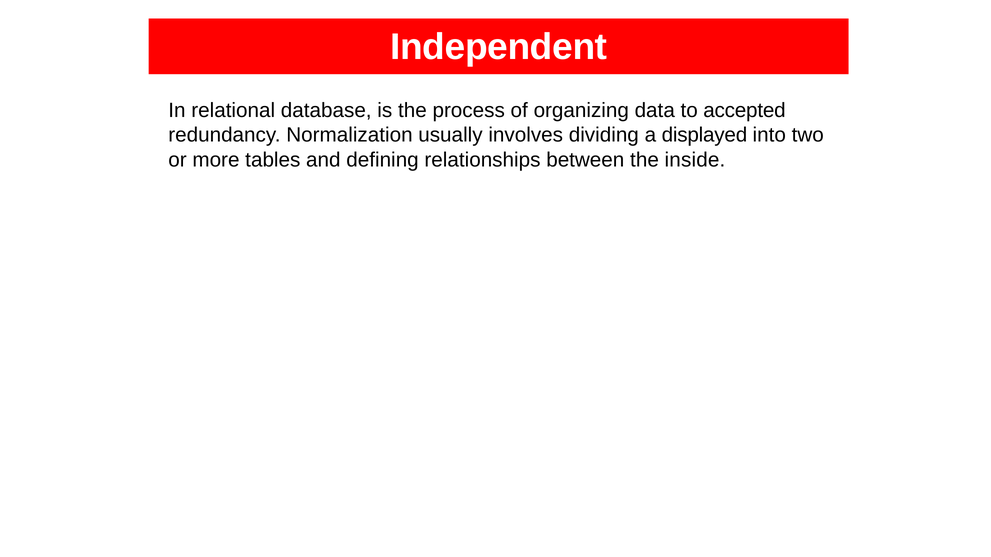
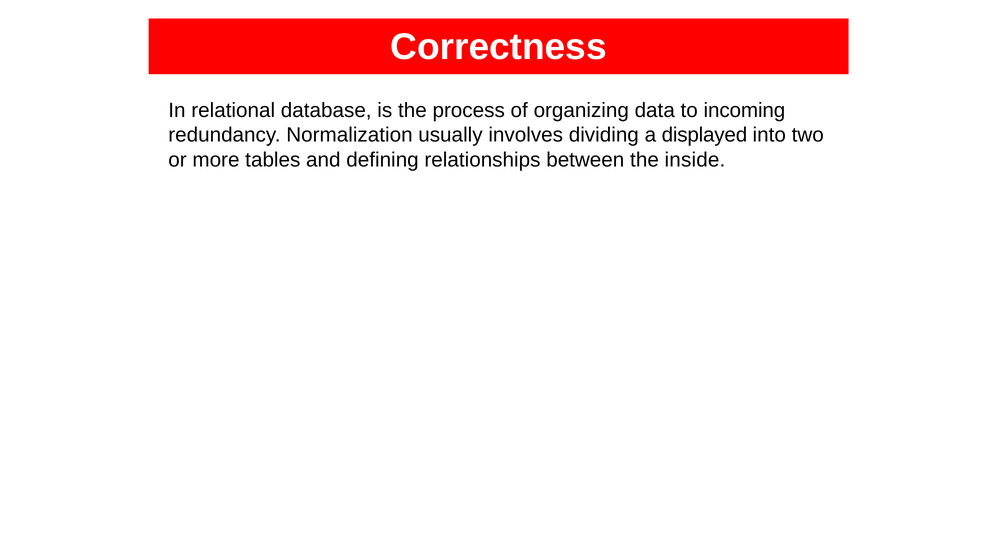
Independent: Independent -> Correctness
accepted: accepted -> incoming
